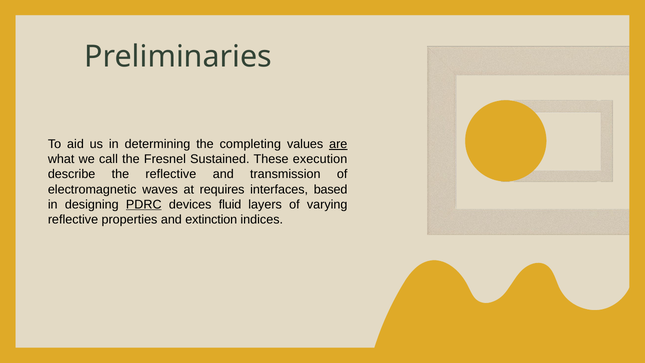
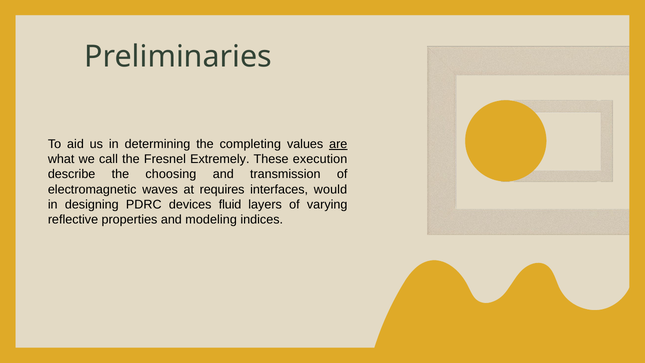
Sustained: Sustained -> Extremely
the reflective: reflective -> choosing
based: based -> would
PDRC underline: present -> none
extinction: extinction -> modeling
